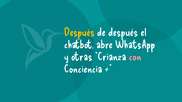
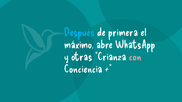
Después at (79, 32) colour: yellow -> light blue
de después: después -> primera
chatbot: chatbot -> máximo
